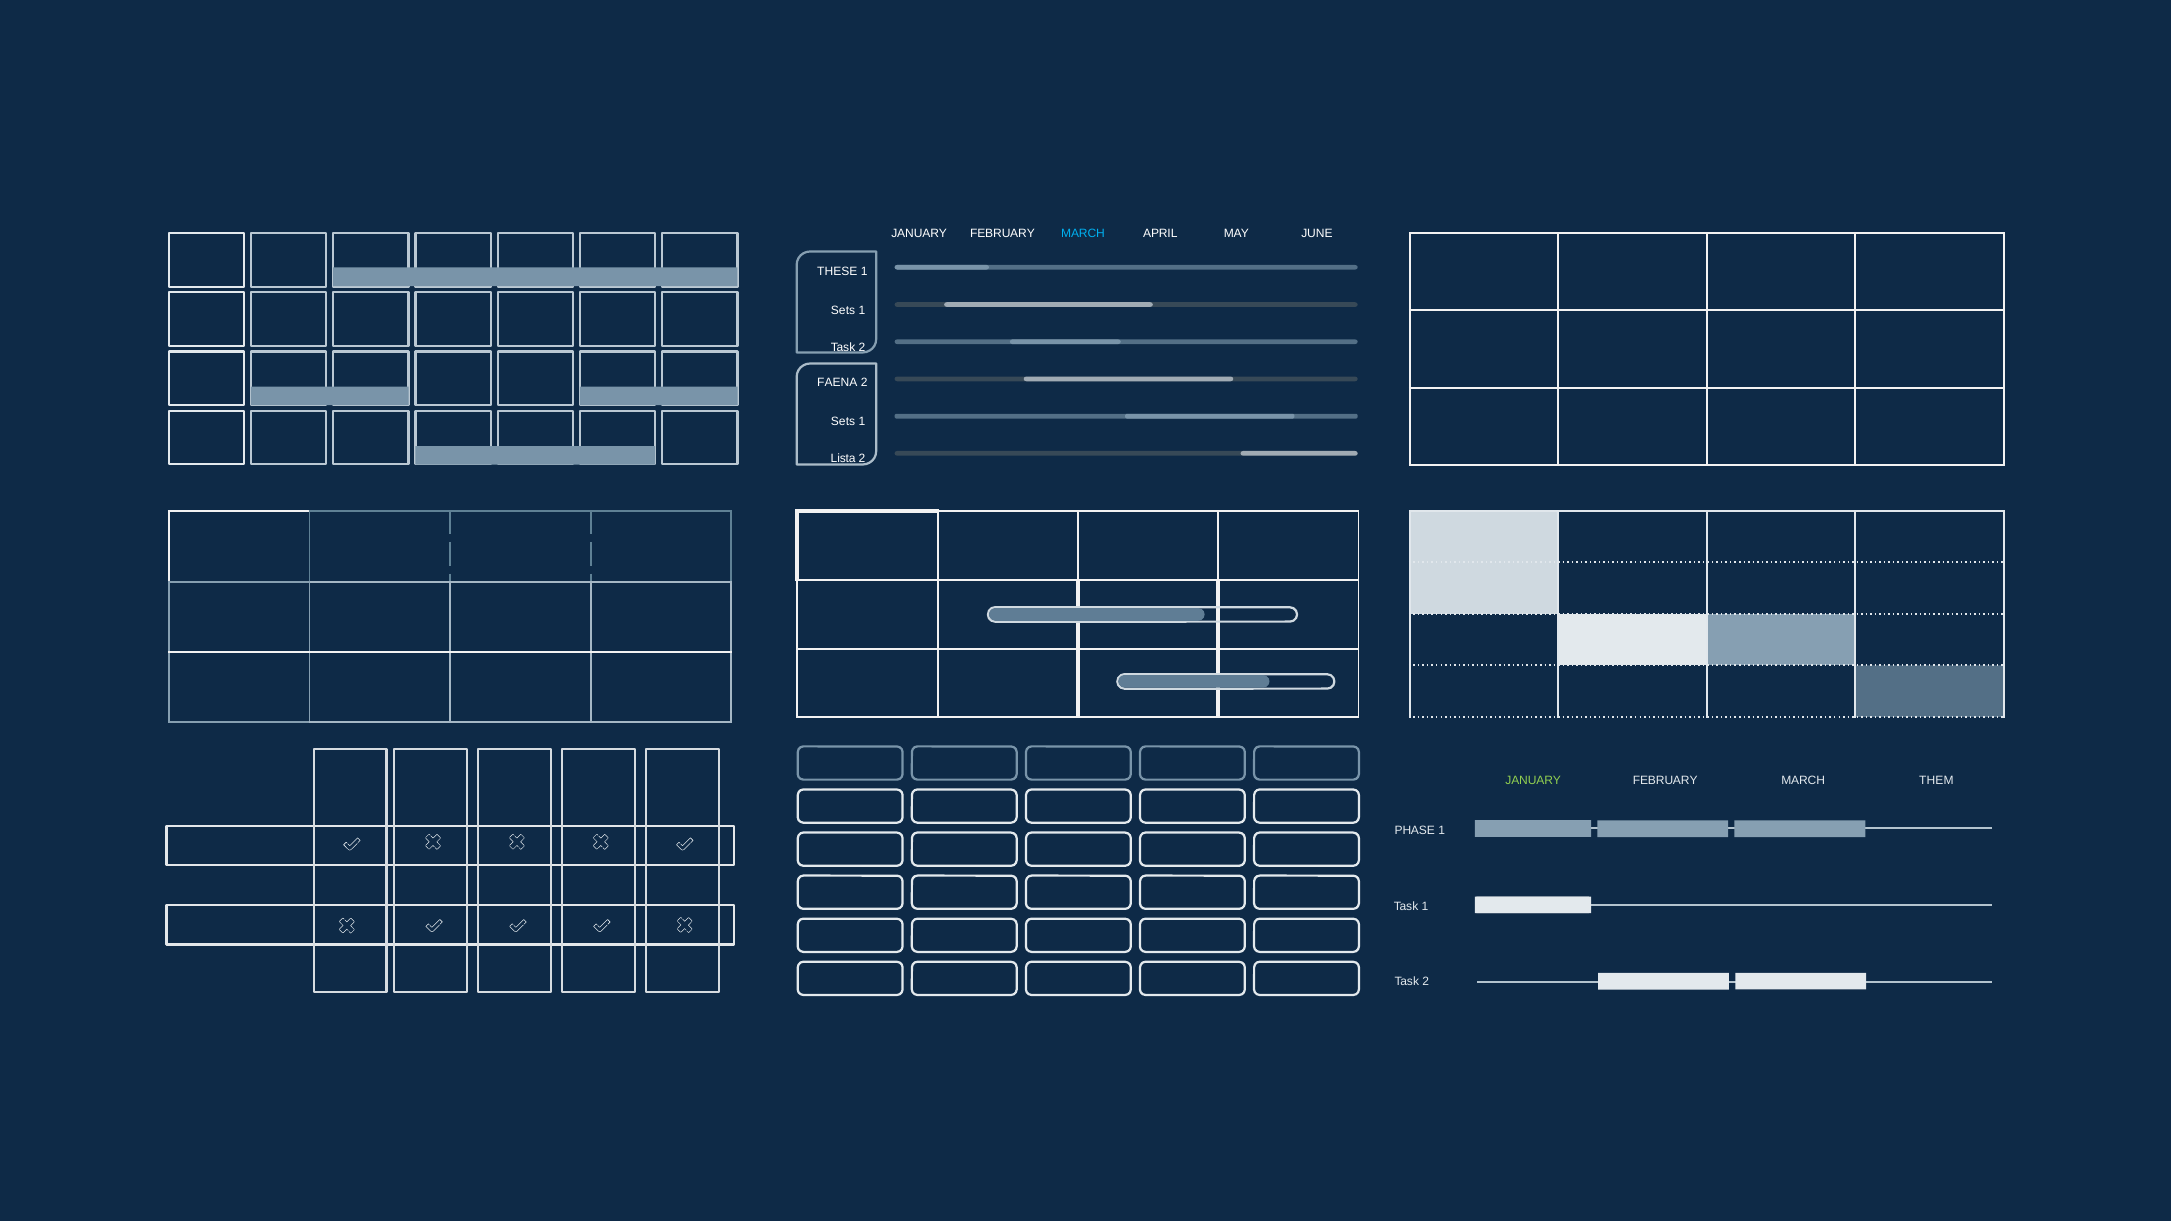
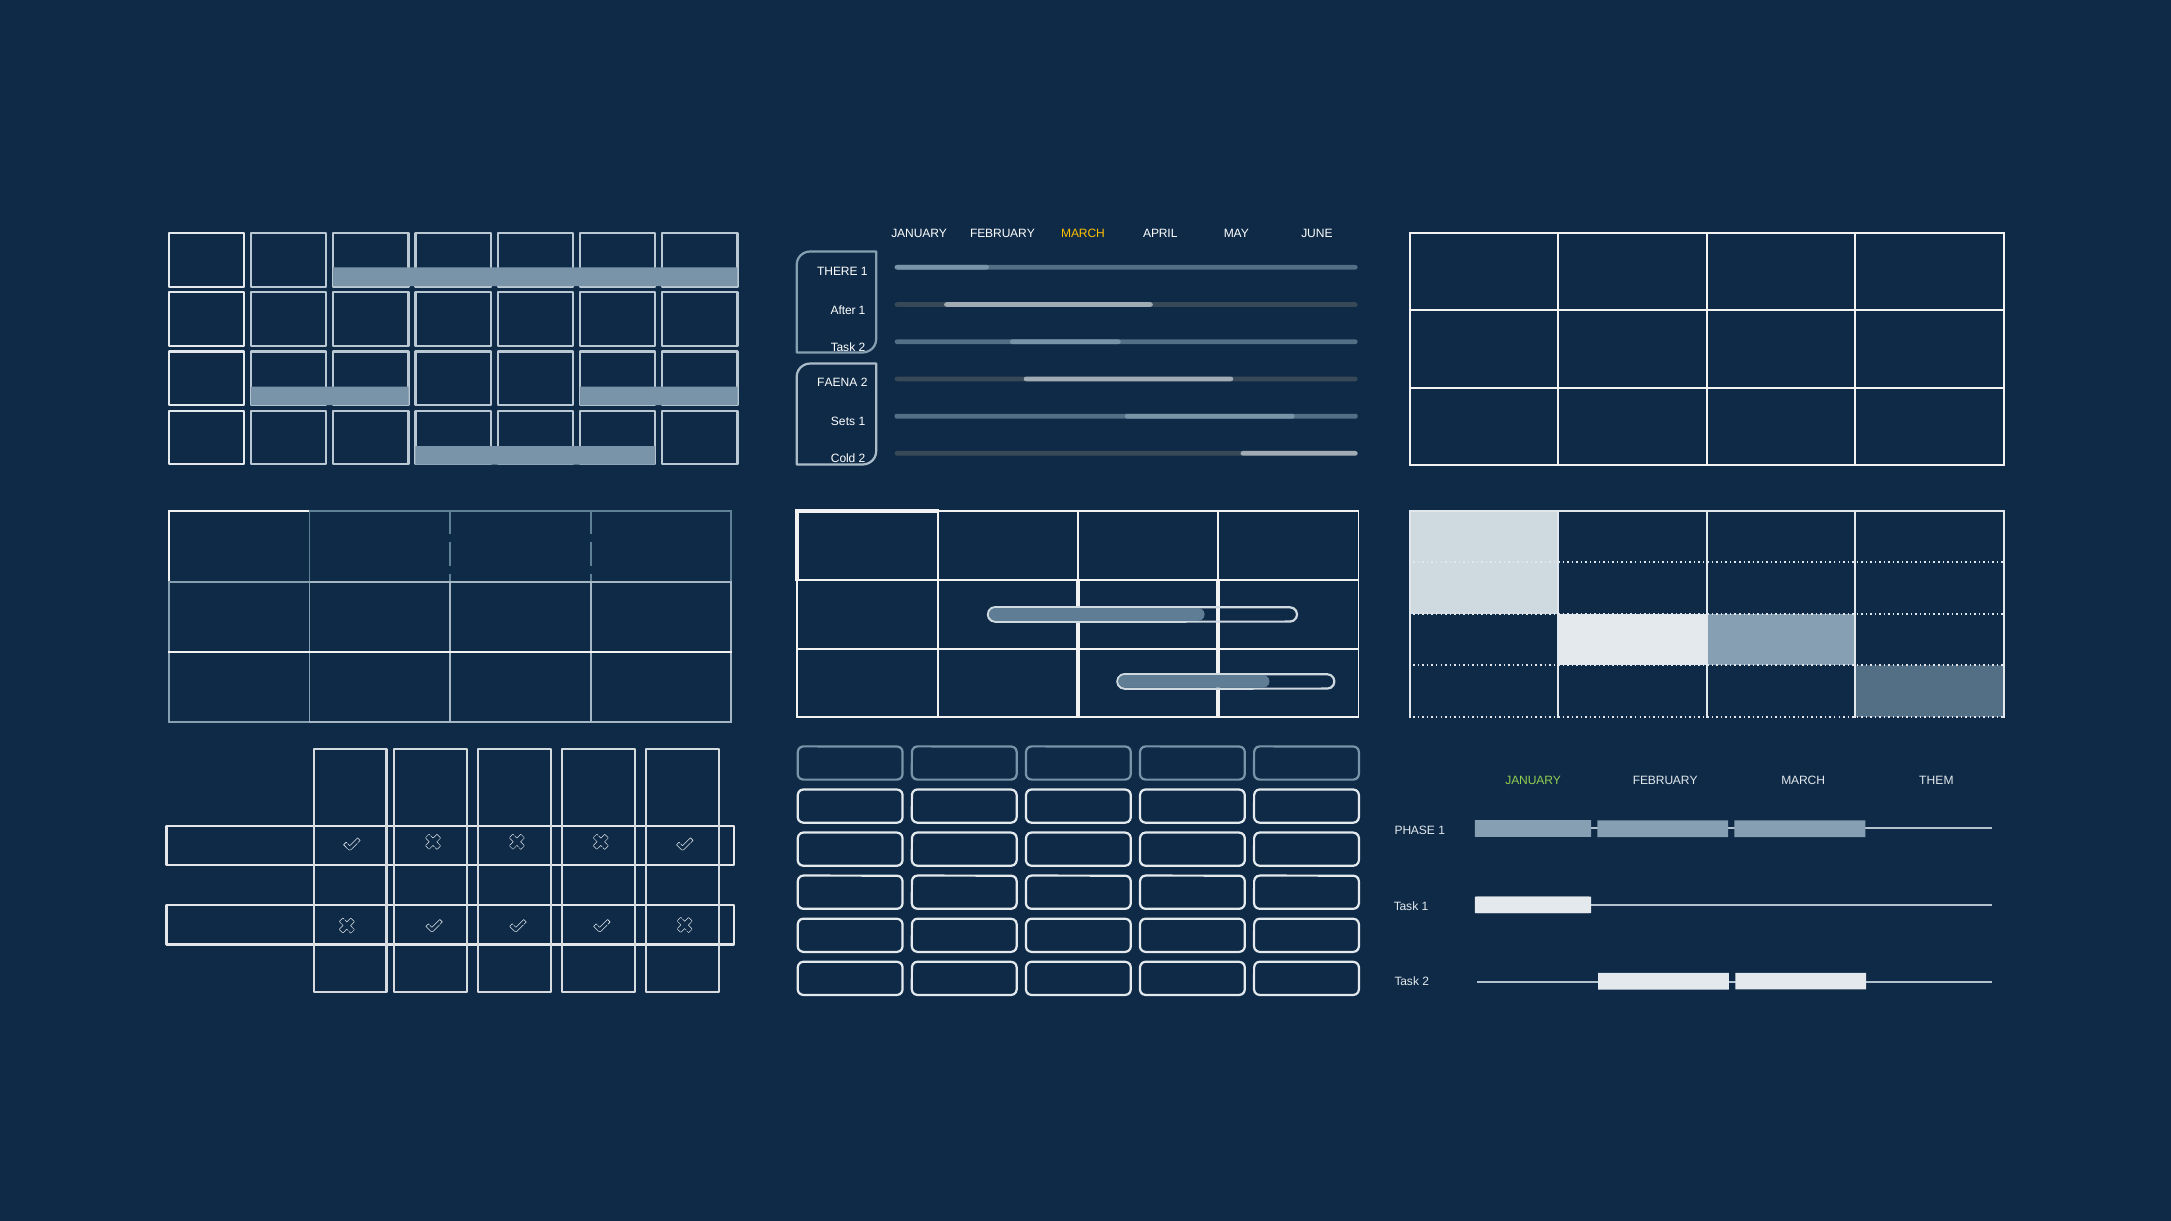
MARCH at (1083, 234) colour: light blue -> yellow
THESE: THESE -> THERE
Sets at (843, 310): Sets -> After
Lista: Lista -> Cold
